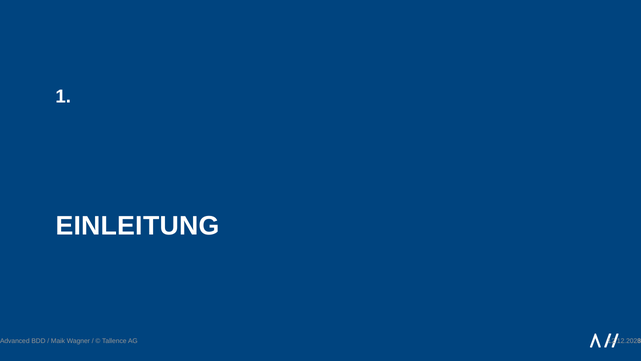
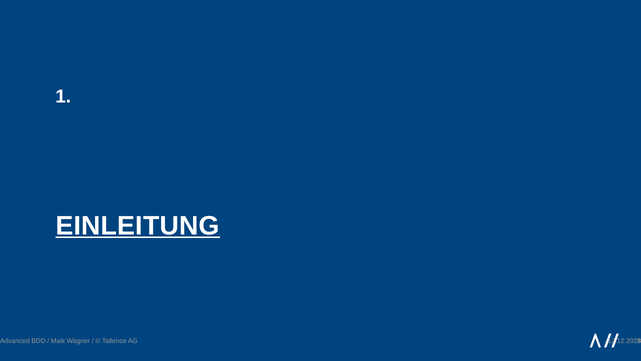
EINLEITUNG underline: none -> present
